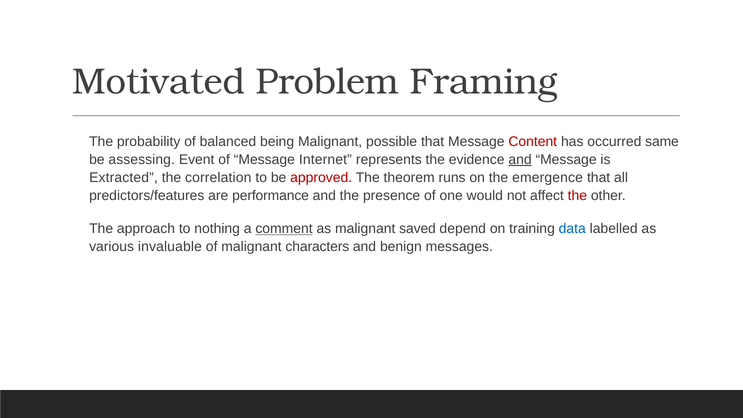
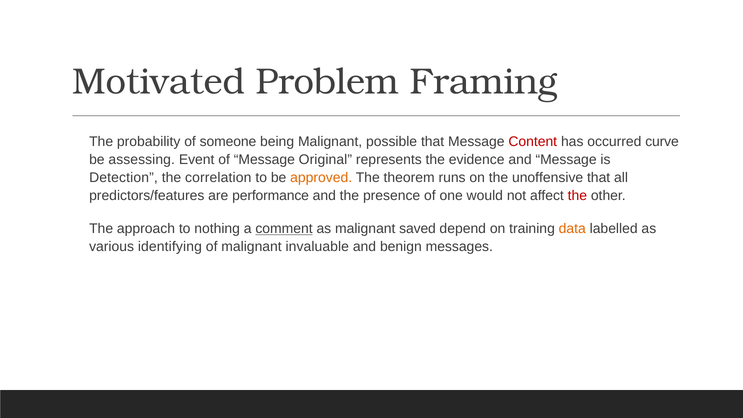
balanced: balanced -> someone
same: same -> curve
Internet: Internet -> Original
and at (520, 160) underline: present -> none
Extracted: Extracted -> Detection
approved colour: red -> orange
emergence: emergence -> unoffensive
data colour: blue -> orange
invaluable: invaluable -> identifying
characters: characters -> invaluable
